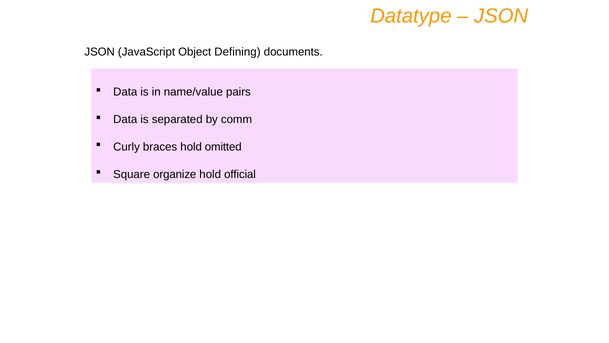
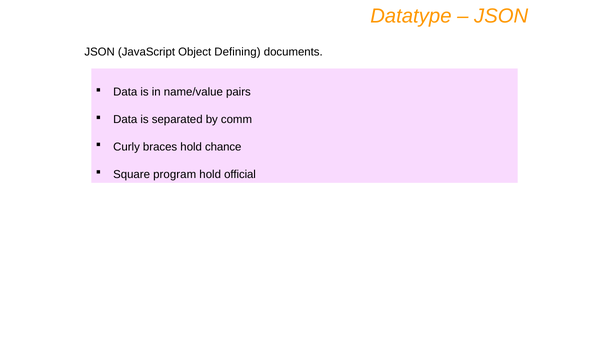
omitted: omitted -> chance
organize: organize -> program
